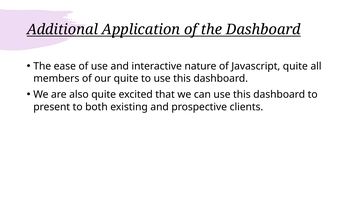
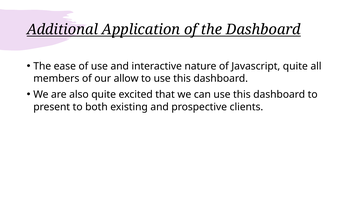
our quite: quite -> allow
